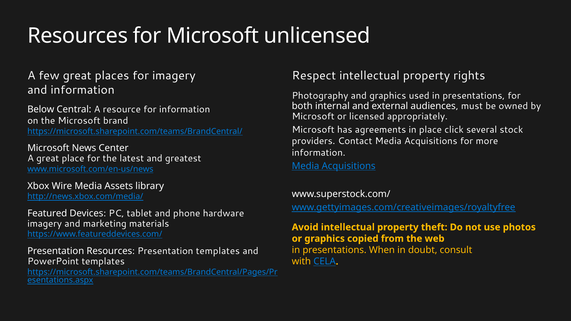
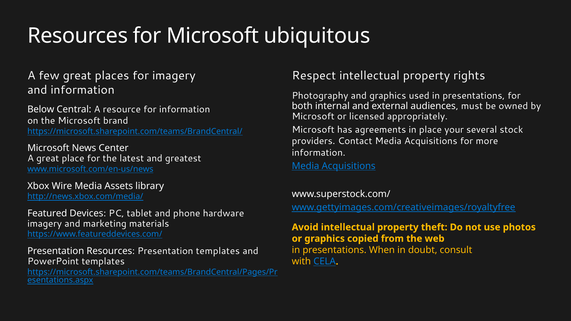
unlicensed: unlicensed -> ubiquitous
click: click -> your
